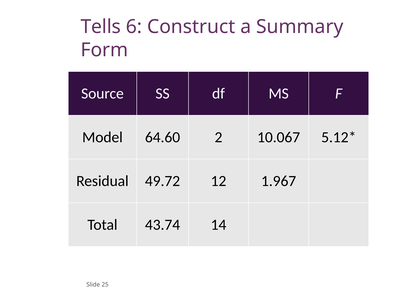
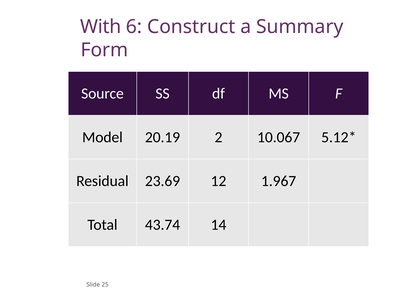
Tells: Tells -> With
64.60: 64.60 -> 20.19
49.72: 49.72 -> 23.69
